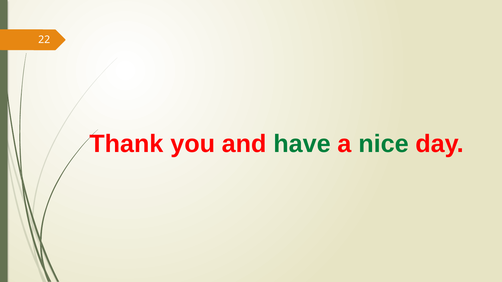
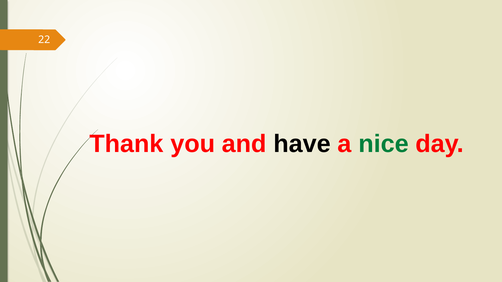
have colour: green -> black
